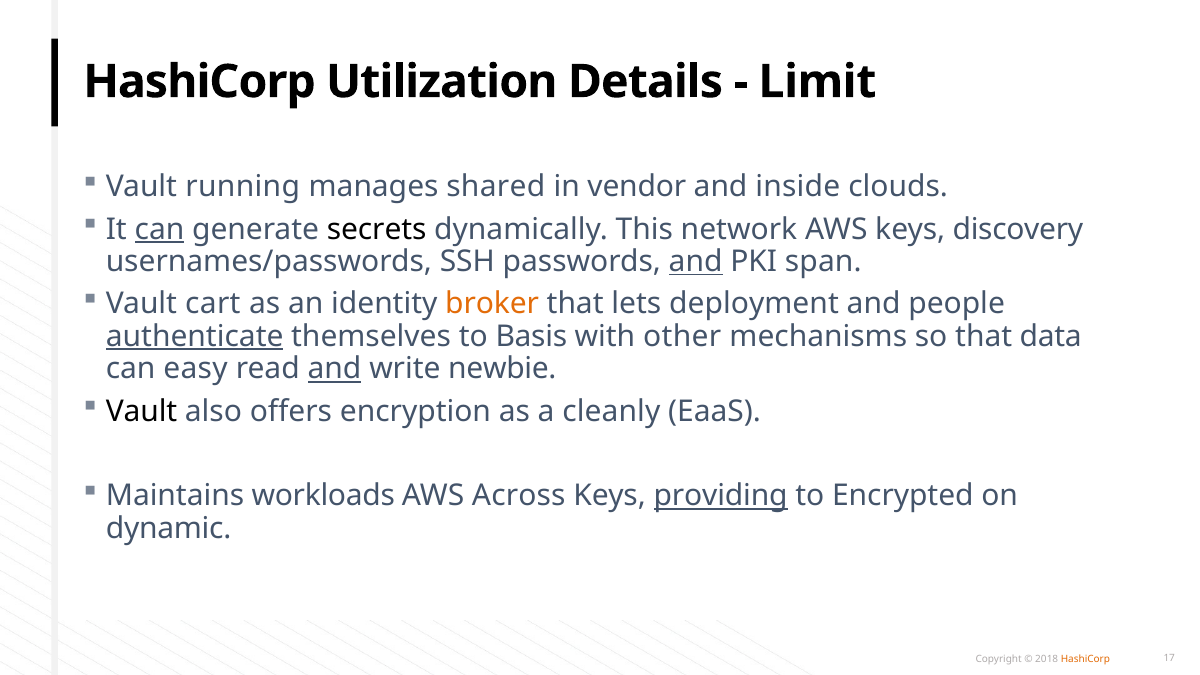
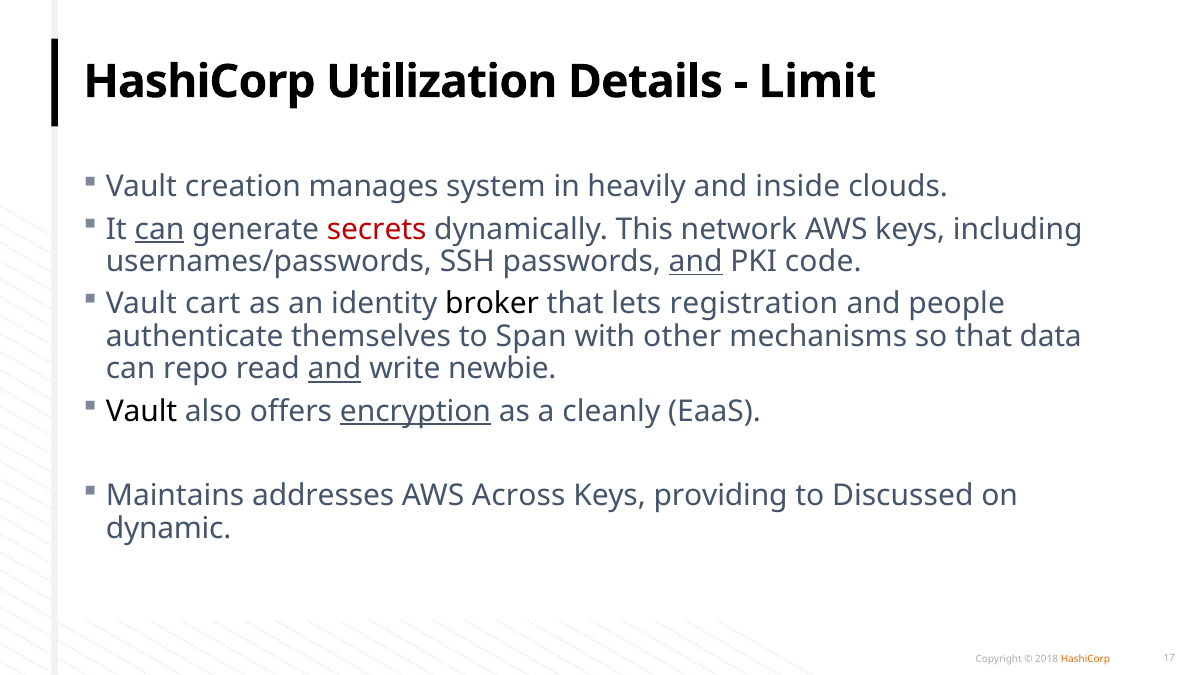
running: running -> creation
shared: shared -> system
vendor: vendor -> heavily
secrets colour: black -> red
discovery: discovery -> including
span: span -> code
broker colour: orange -> black
deployment: deployment -> registration
authenticate underline: present -> none
Basis: Basis -> Span
easy: easy -> repo
encryption underline: none -> present
workloads: workloads -> addresses
providing underline: present -> none
Encrypted: Encrypted -> Discussed
